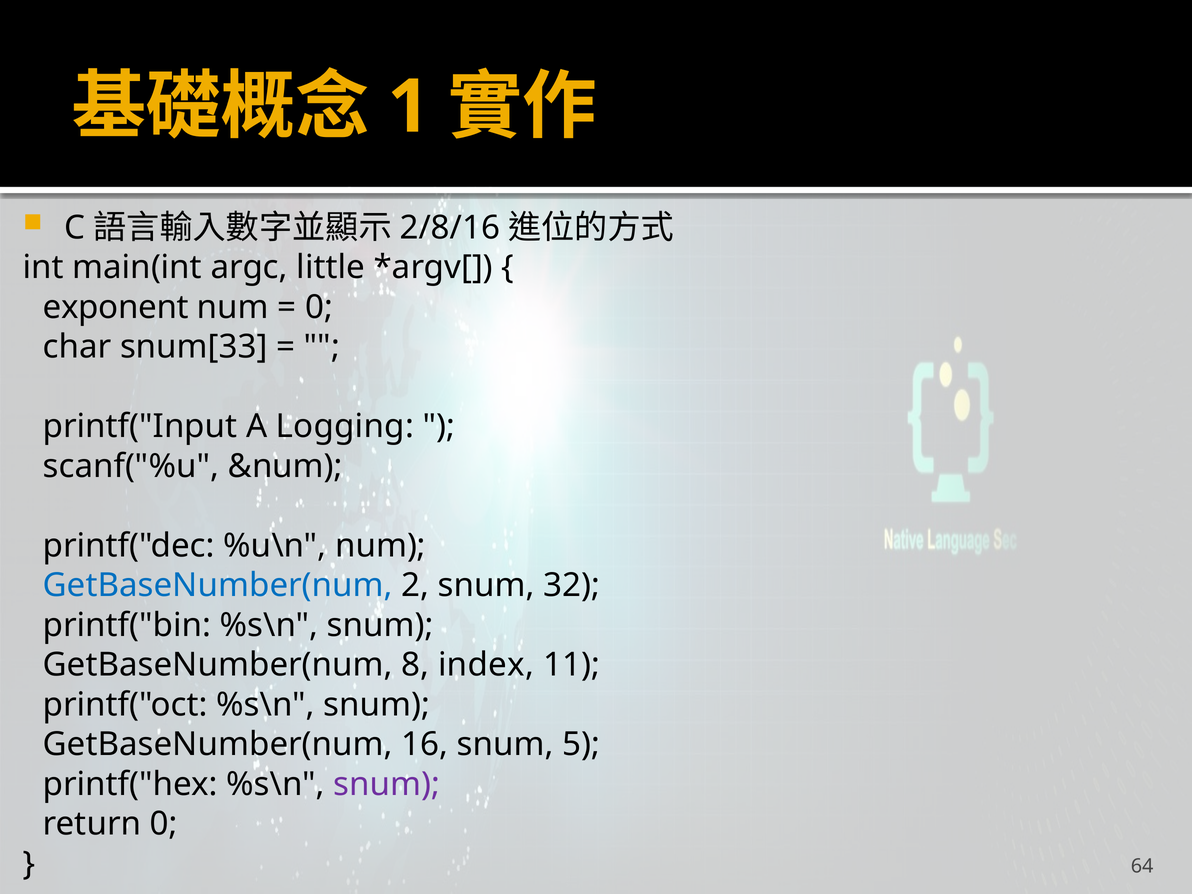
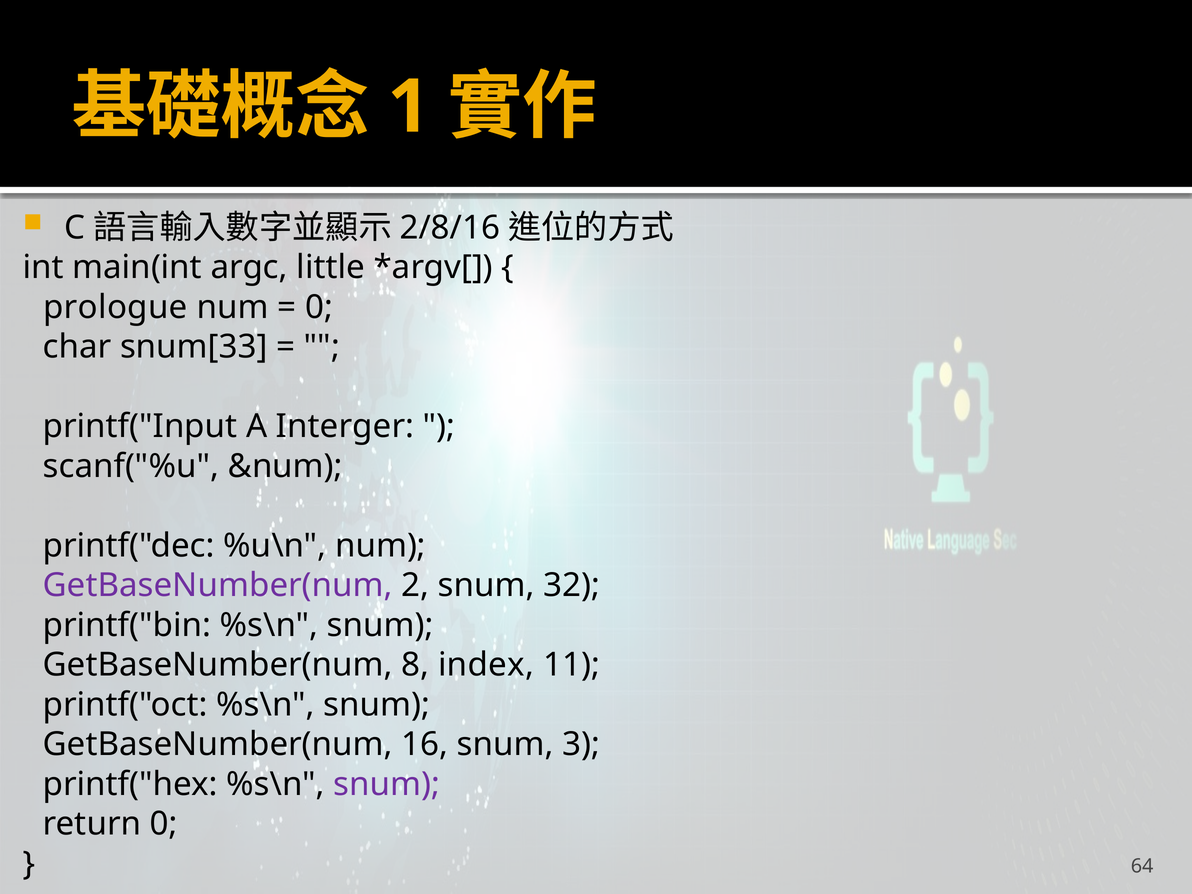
exponent: exponent -> prologue
Logging: Logging -> Interger
GetBaseNumber(num at (218, 585) colour: blue -> purple
5: 5 -> 3
